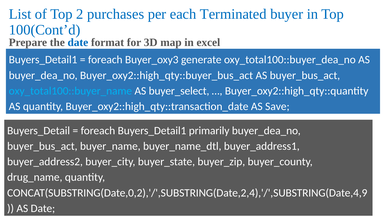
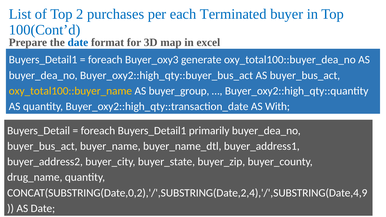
oxy_total100::buyer_name colour: light blue -> yellow
buyer_select: buyer_select -> buyer_group
Save: Save -> With
